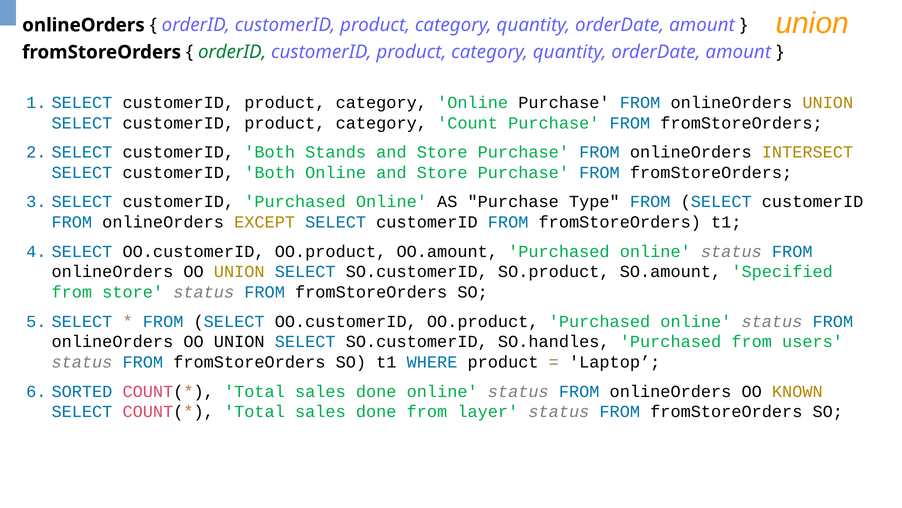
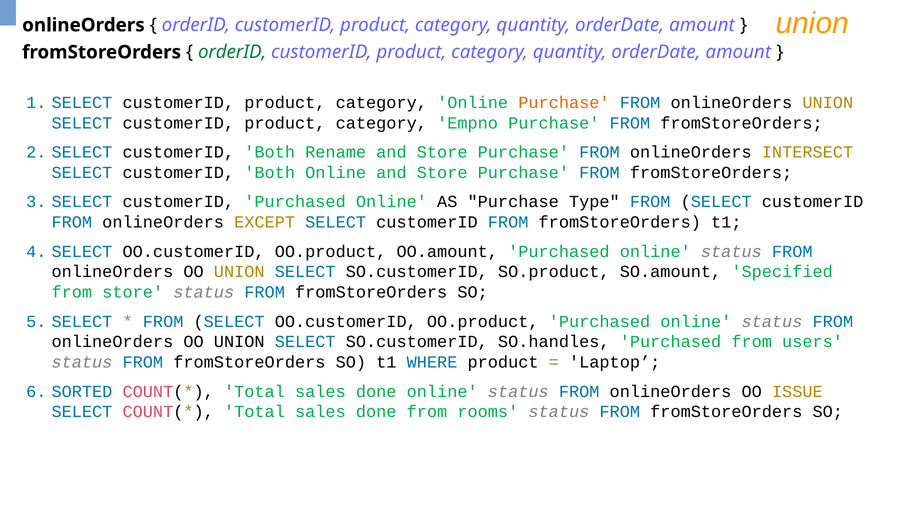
Purchase at (564, 102) colour: black -> orange
Count: Count -> Empno
Stands: Stands -> Rename
KNOWN: KNOWN -> ISSUE
layer: layer -> rooms
